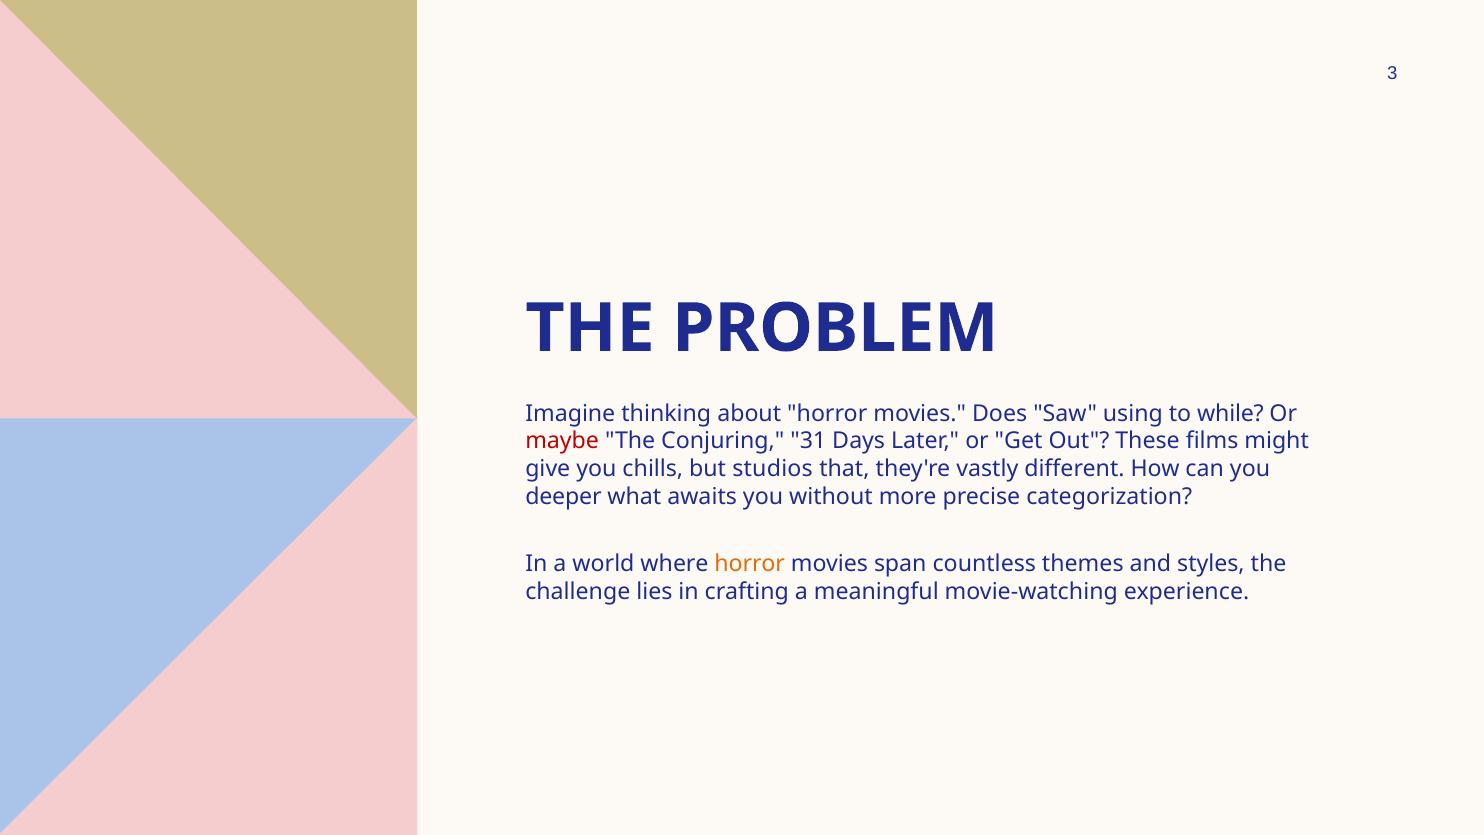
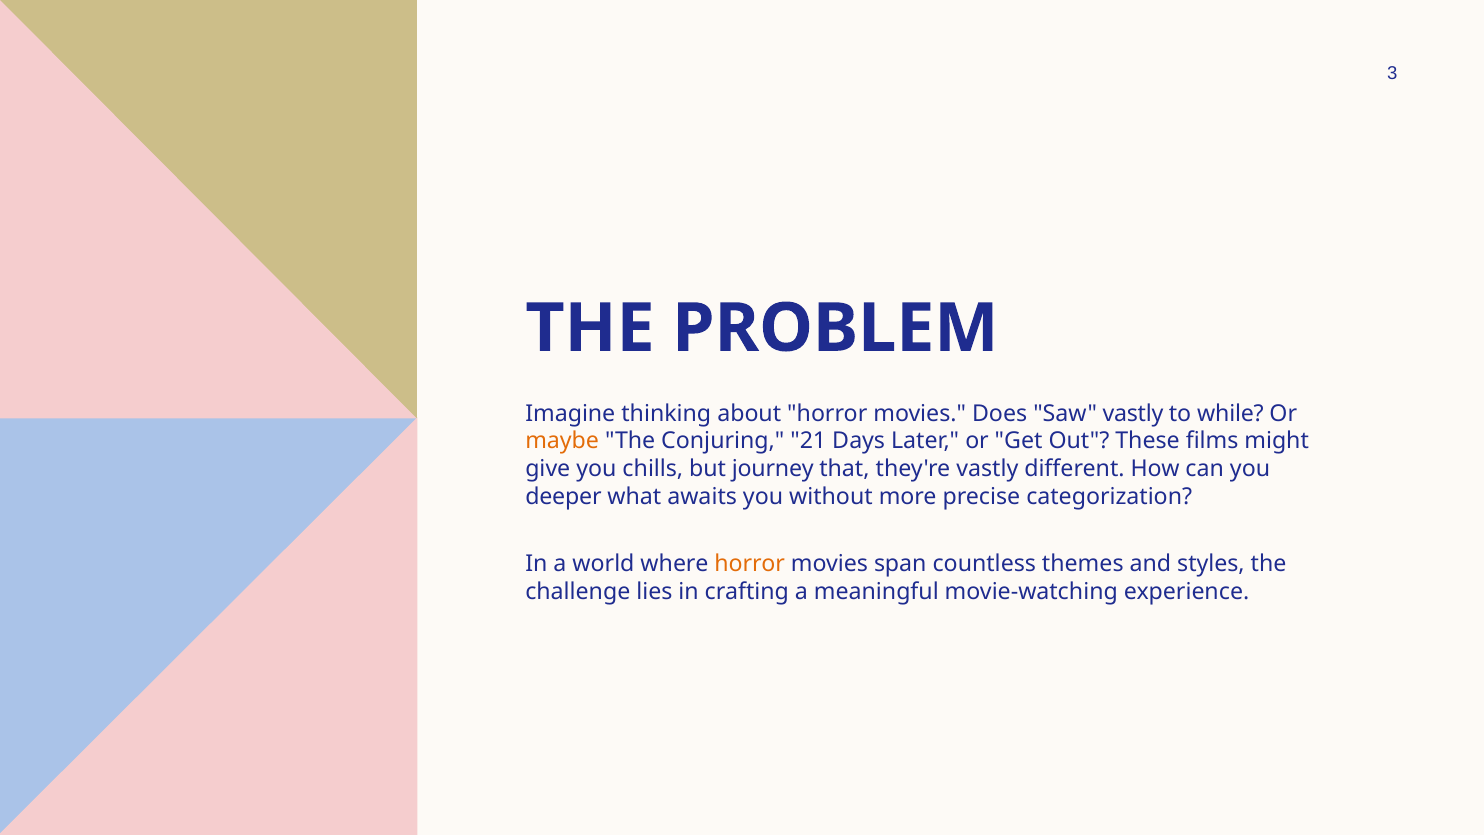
Saw using: using -> vastly
maybe colour: red -> orange
31: 31 -> 21
studios: studios -> journey
